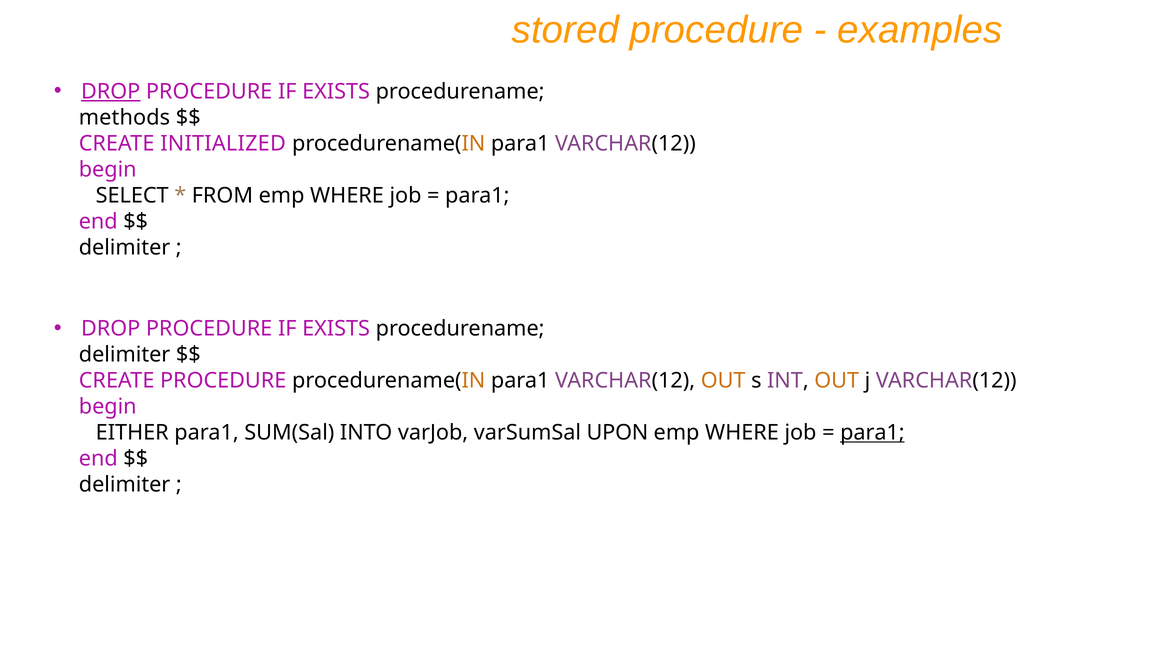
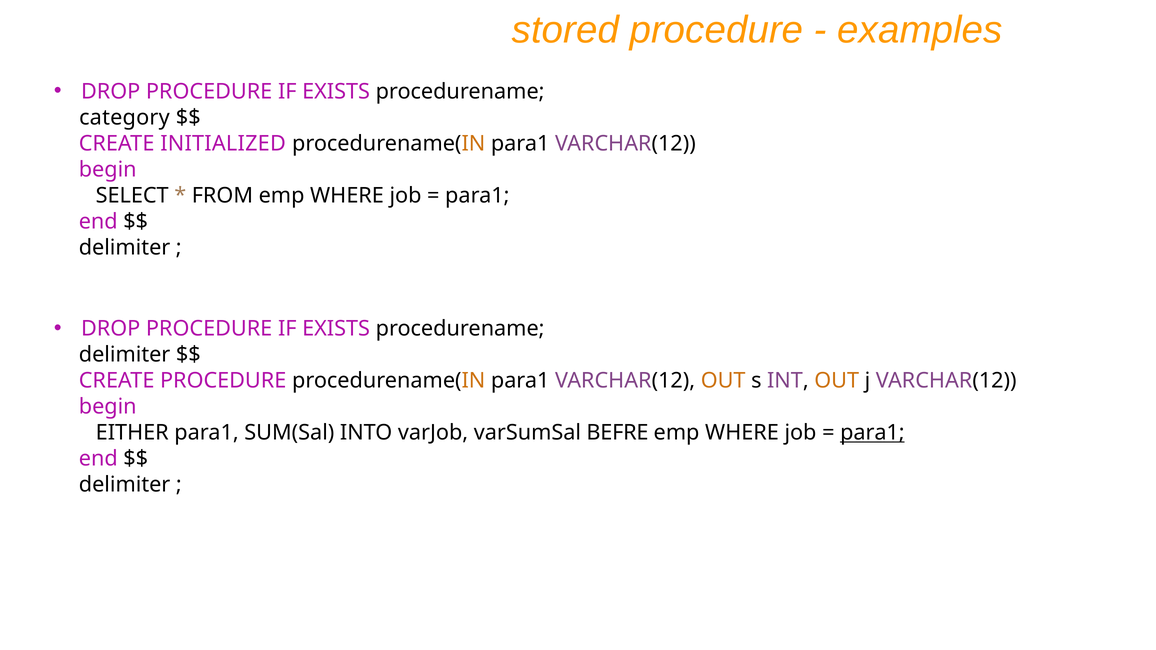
DROP at (111, 92) underline: present -> none
methods: methods -> category
UPON: UPON -> BEFRE
